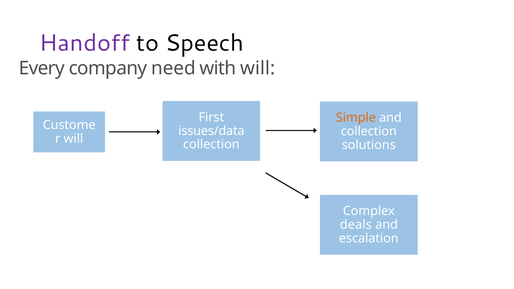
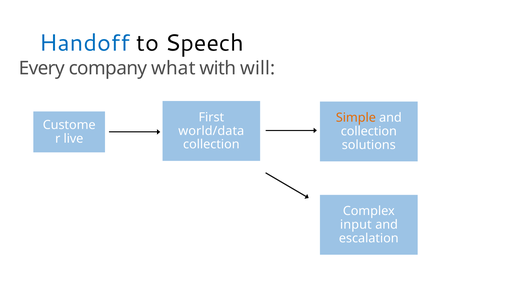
Handoff colour: purple -> blue
need: need -> what
issues/data: issues/data -> world/data
will at (73, 139): will -> live
deals: deals -> input
